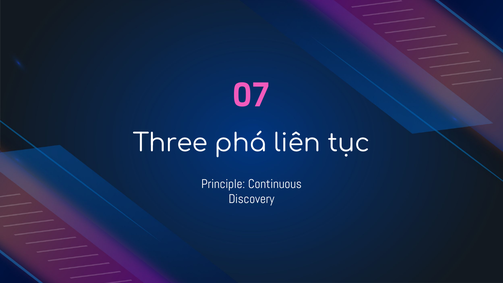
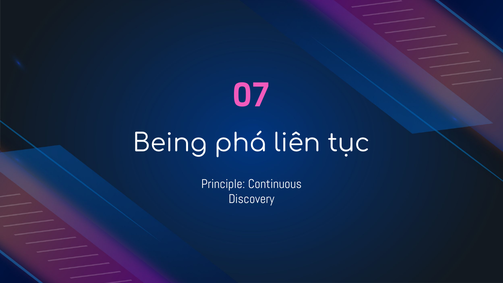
Three: Three -> Being
